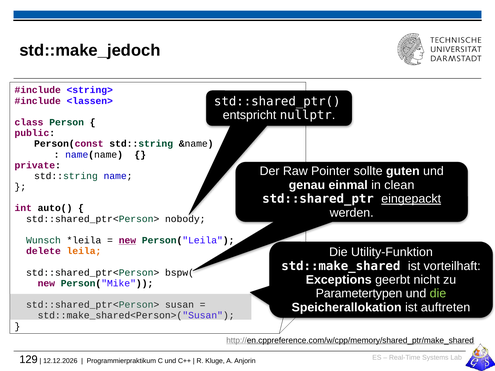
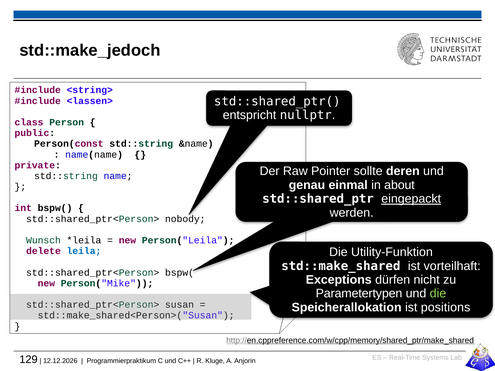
guten: guten -> deren
clean: clean -> about
int auto(: auto( -> bspw(
new at (127, 241) underline: present -> none
leila colour: orange -> blue
geerbt: geerbt -> dürfen
auftreten: auftreten -> positions
